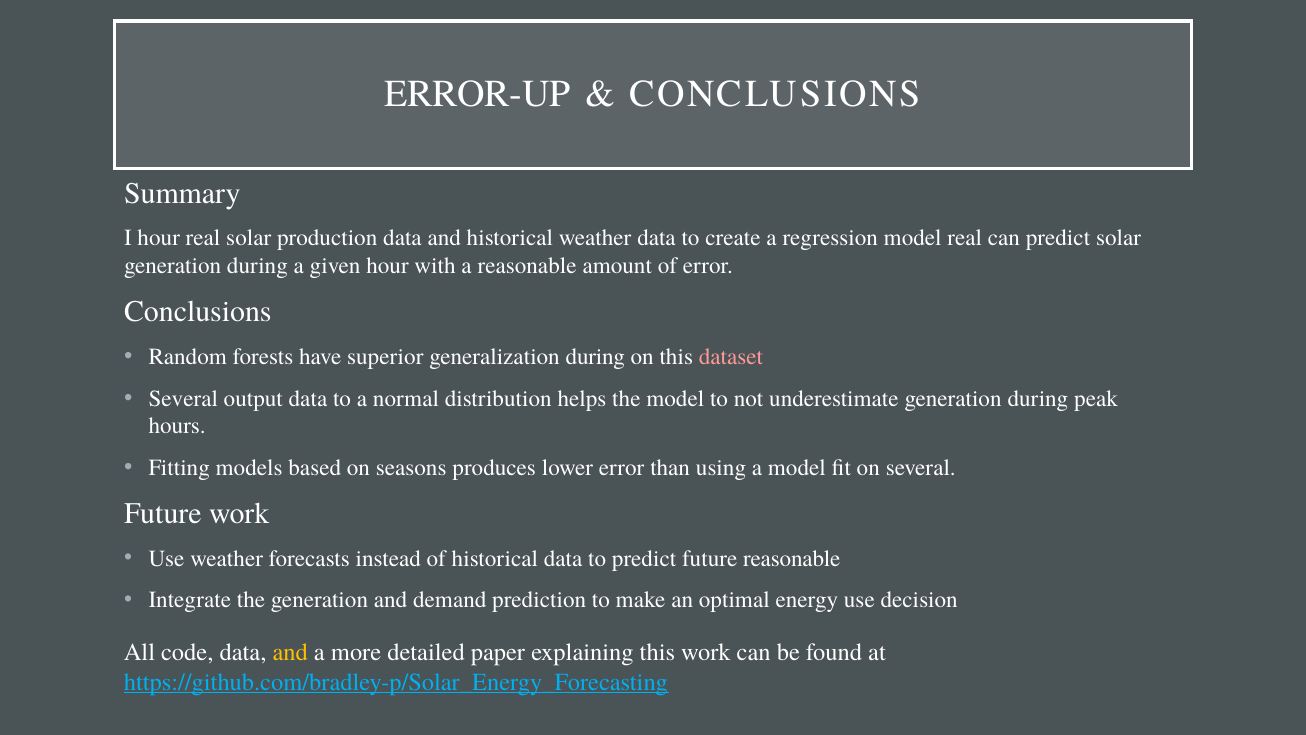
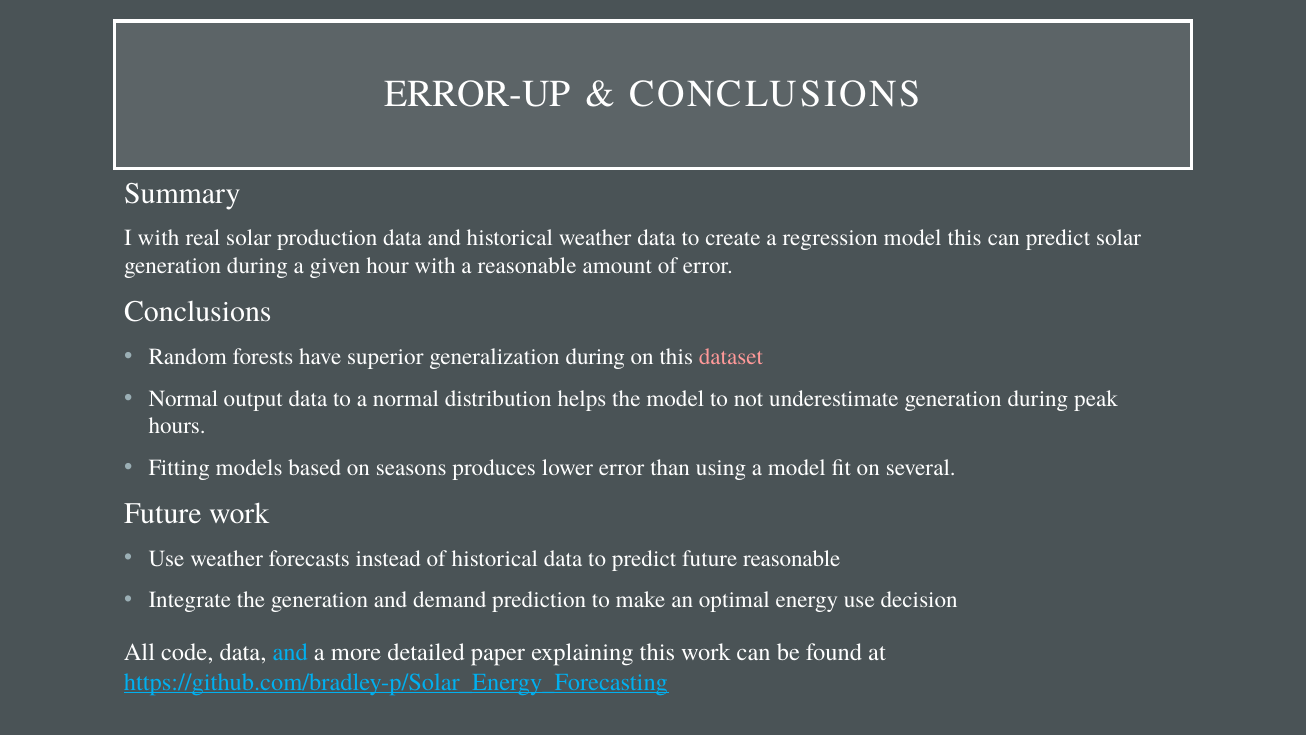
I hour: hour -> with
model real: real -> this
Several at (183, 398): Several -> Normal
and at (290, 652) colour: yellow -> light blue
